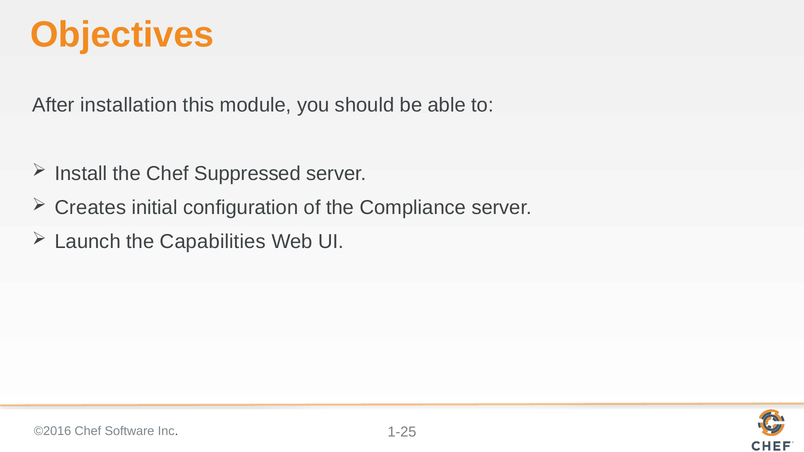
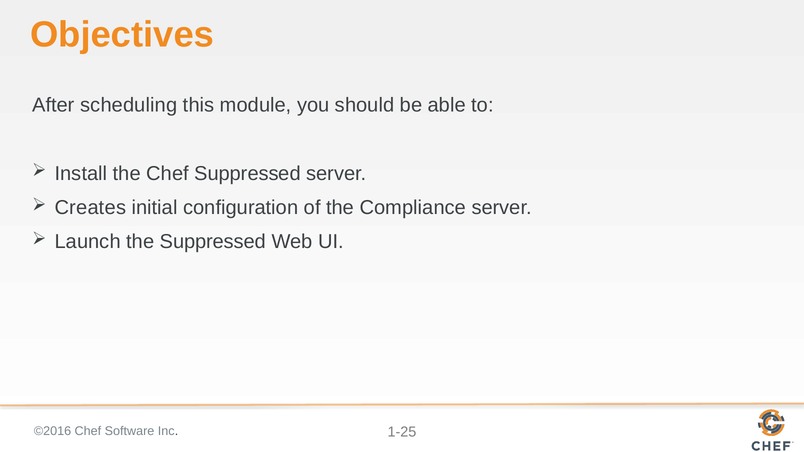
installation: installation -> scheduling
the Capabilities: Capabilities -> Suppressed
